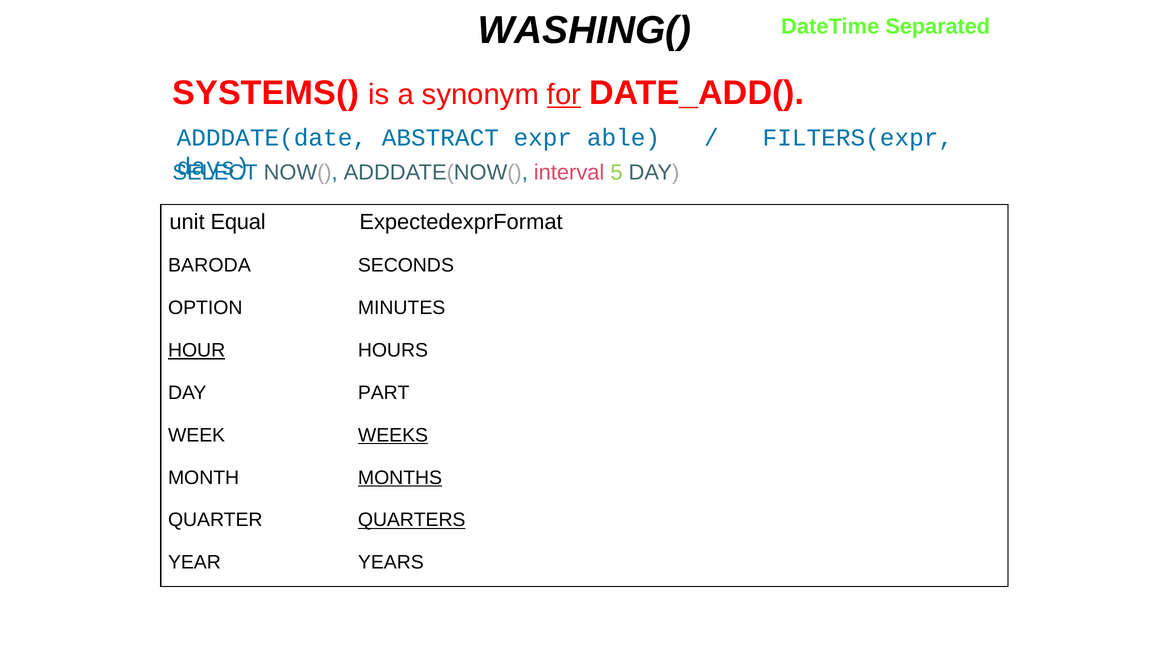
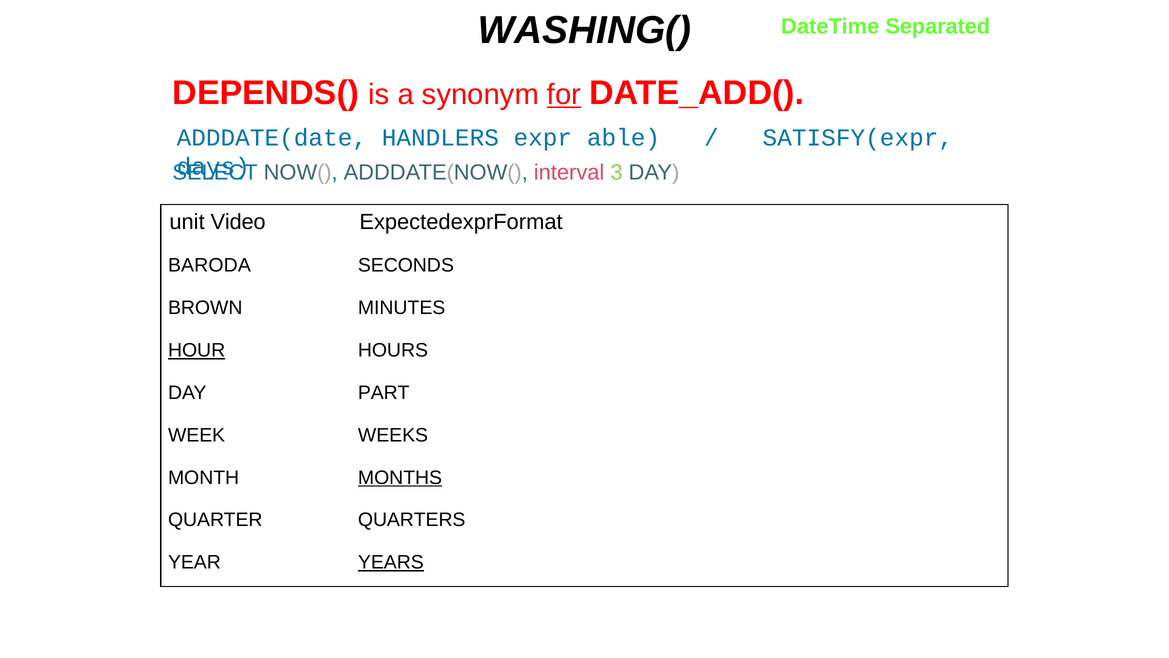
SYSTEMS(: SYSTEMS( -> DEPENDS(
ABSTRACT: ABSTRACT -> HANDLERS
FILTERS(expr: FILTERS(expr -> SATISFY(expr
5: 5 -> 3
Equal: Equal -> Video
OPTION: OPTION -> BROWN
WEEKS underline: present -> none
QUARTERS underline: present -> none
YEARS underline: none -> present
